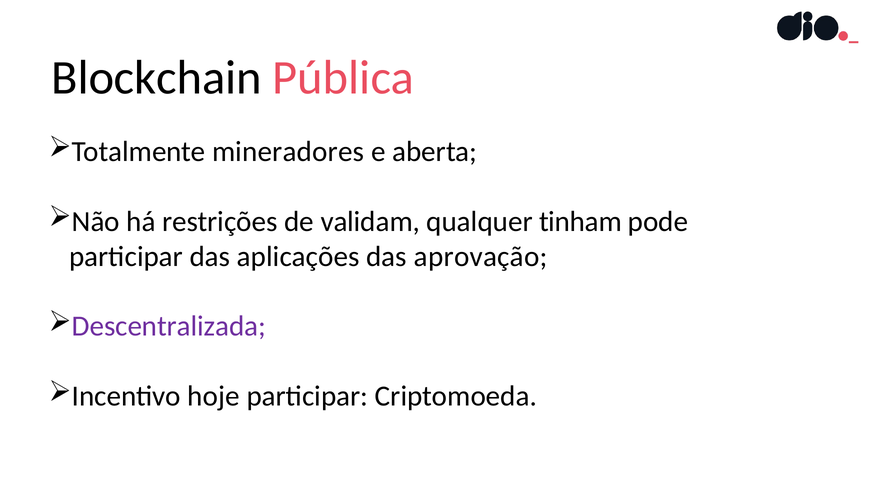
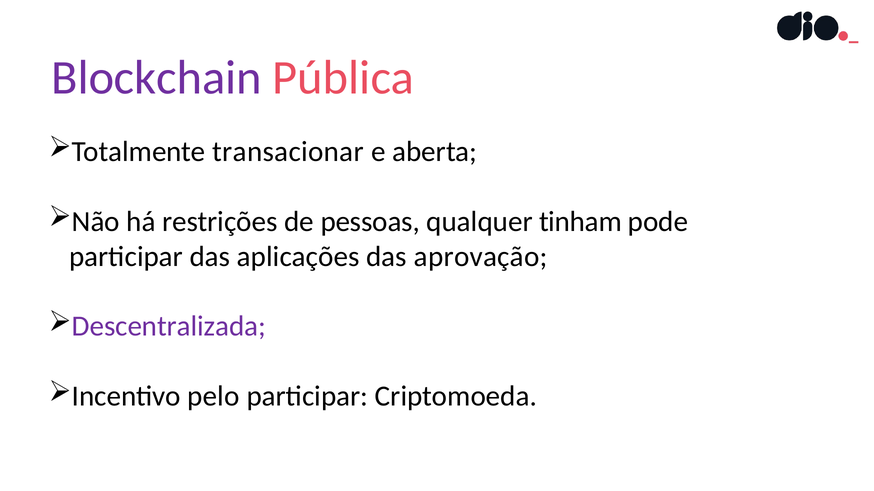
Blockchain colour: black -> purple
mineradores: mineradores -> transacionar
validam: validam -> pessoas
hoje: hoje -> pelo
